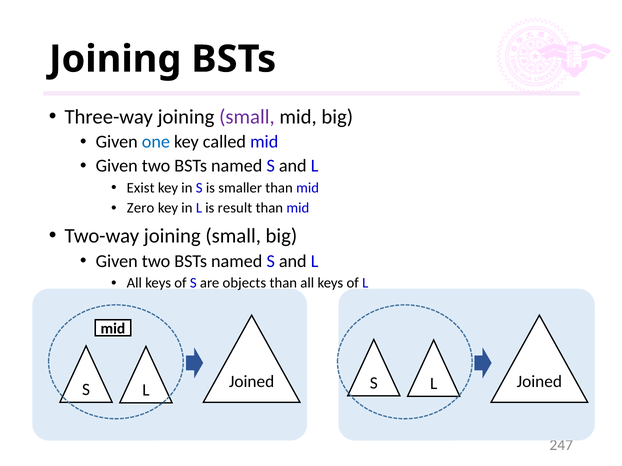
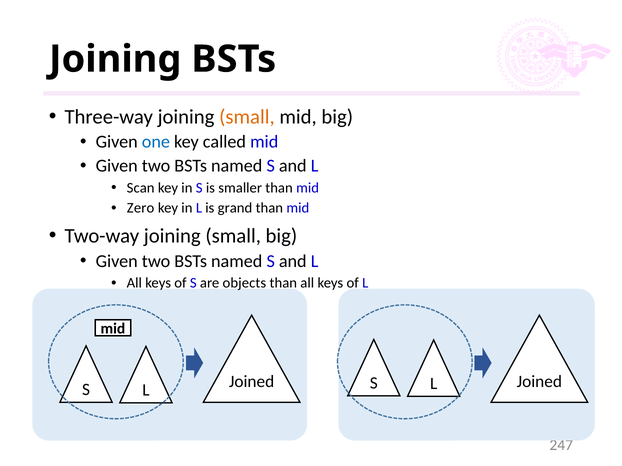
small at (247, 117) colour: purple -> orange
Exist: Exist -> Scan
result: result -> grand
